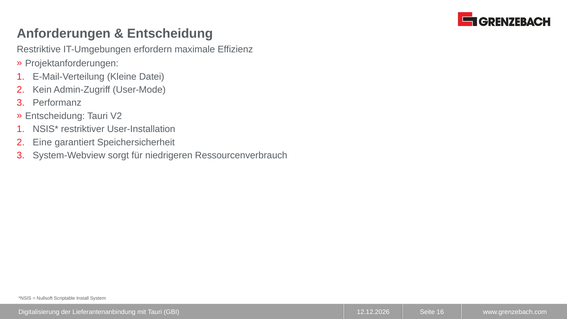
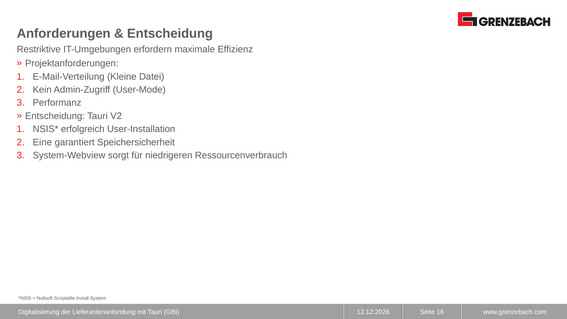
restriktiver: restriktiver -> erfolgreich
